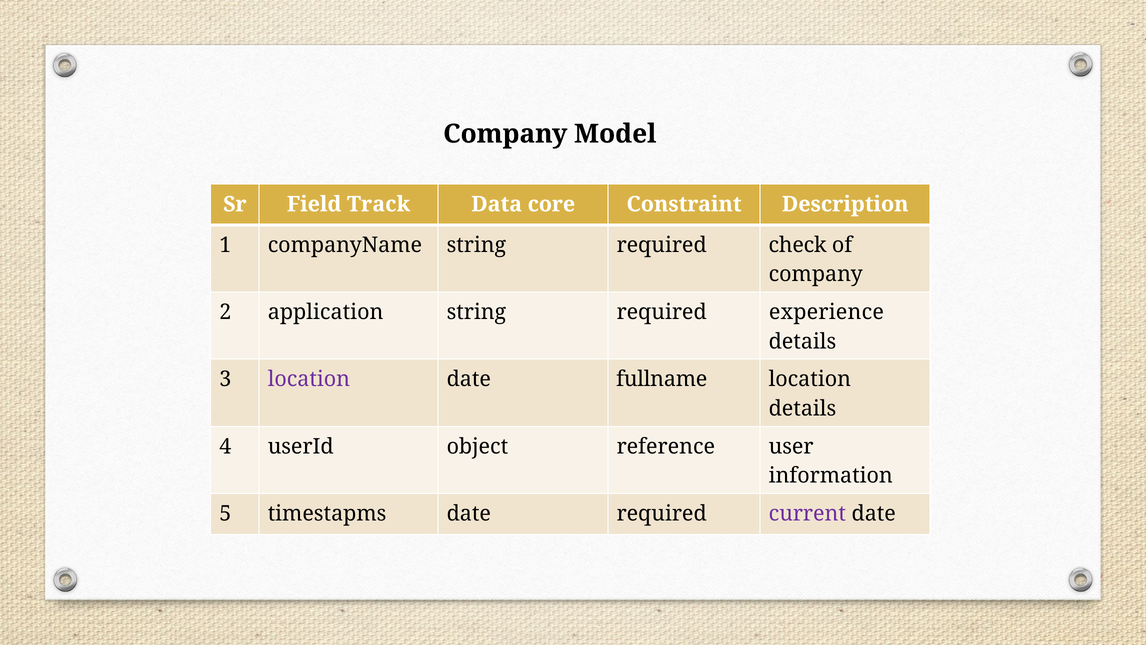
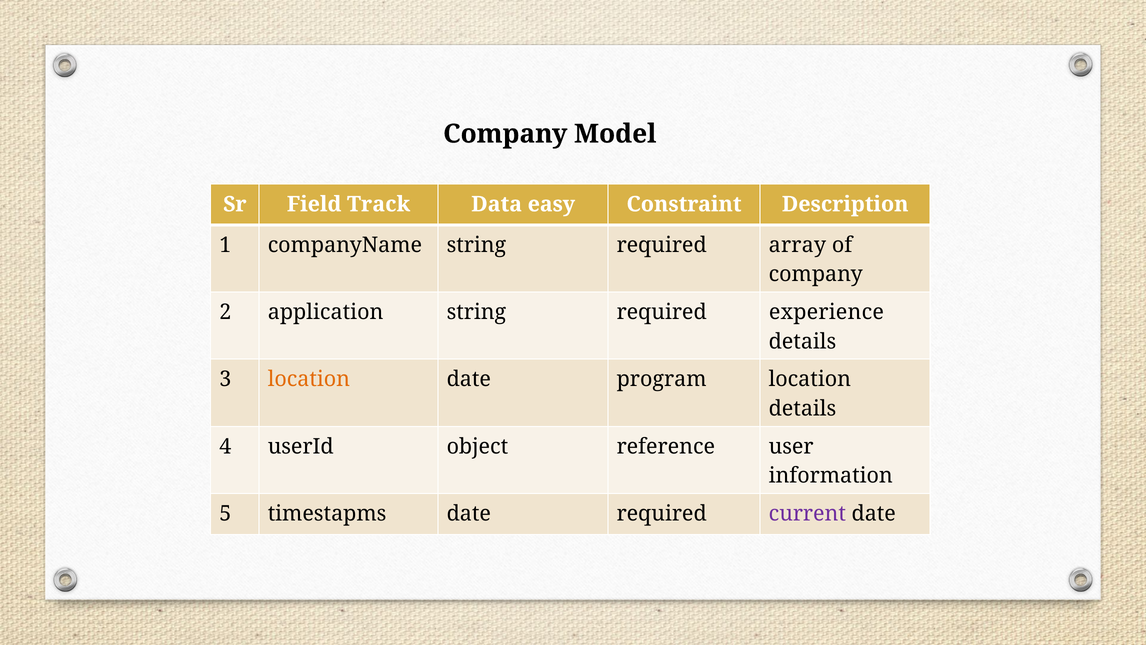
core: core -> easy
check: check -> array
location at (309, 379) colour: purple -> orange
fullname: fullname -> program
